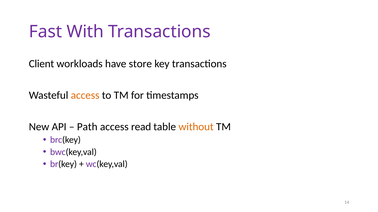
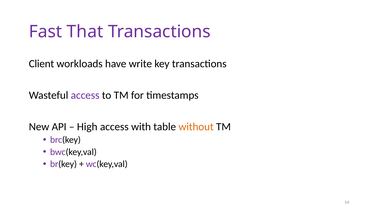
With: With -> That
store: store -> write
access at (85, 96) colour: orange -> purple
Path: Path -> High
read: read -> with
